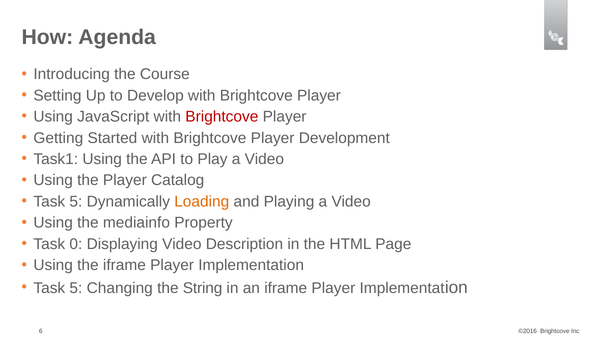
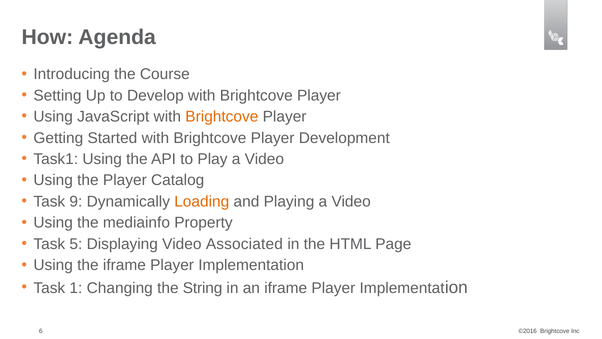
Brightcove at (222, 117) colour: red -> orange
5 at (76, 201): 5 -> 9
0: 0 -> 5
Description: Description -> Associated
5 at (76, 288): 5 -> 1
